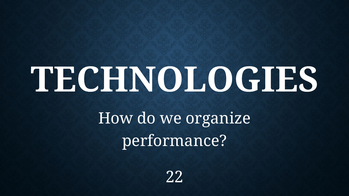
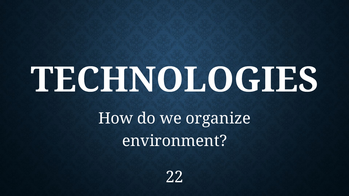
performance: performance -> environment
